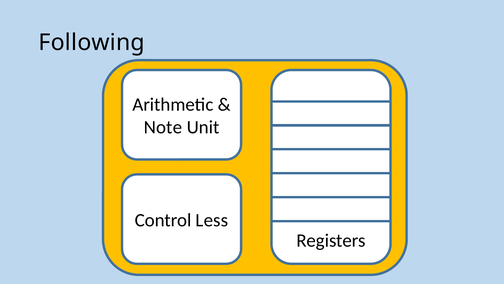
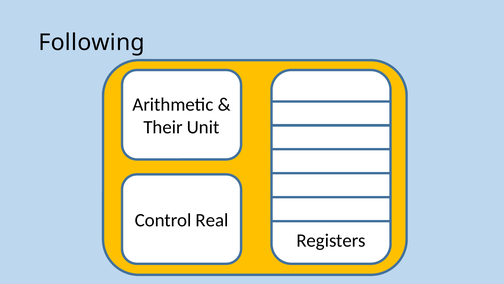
Note: Note -> Their
Less: Less -> Real
